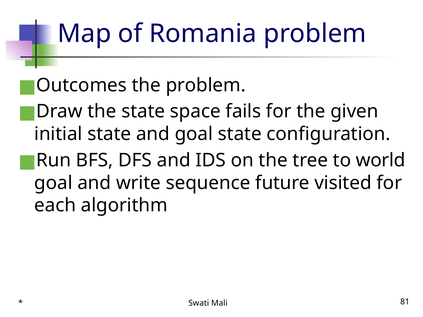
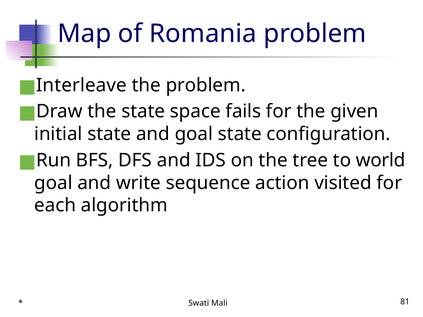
Outcomes: Outcomes -> Interleave
future: future -> action
